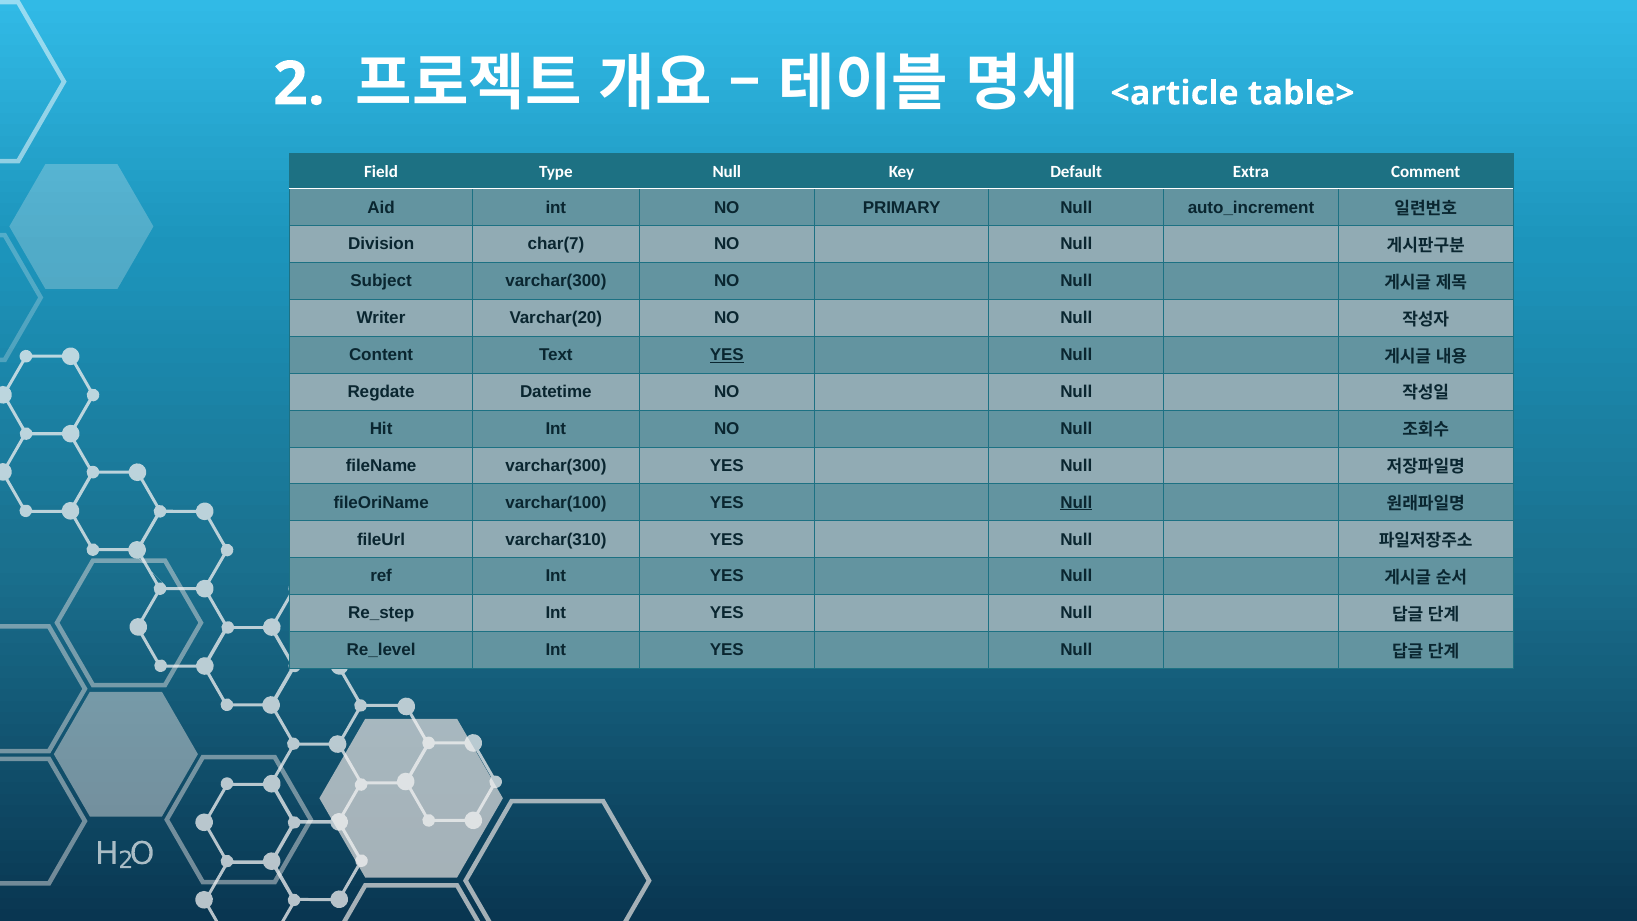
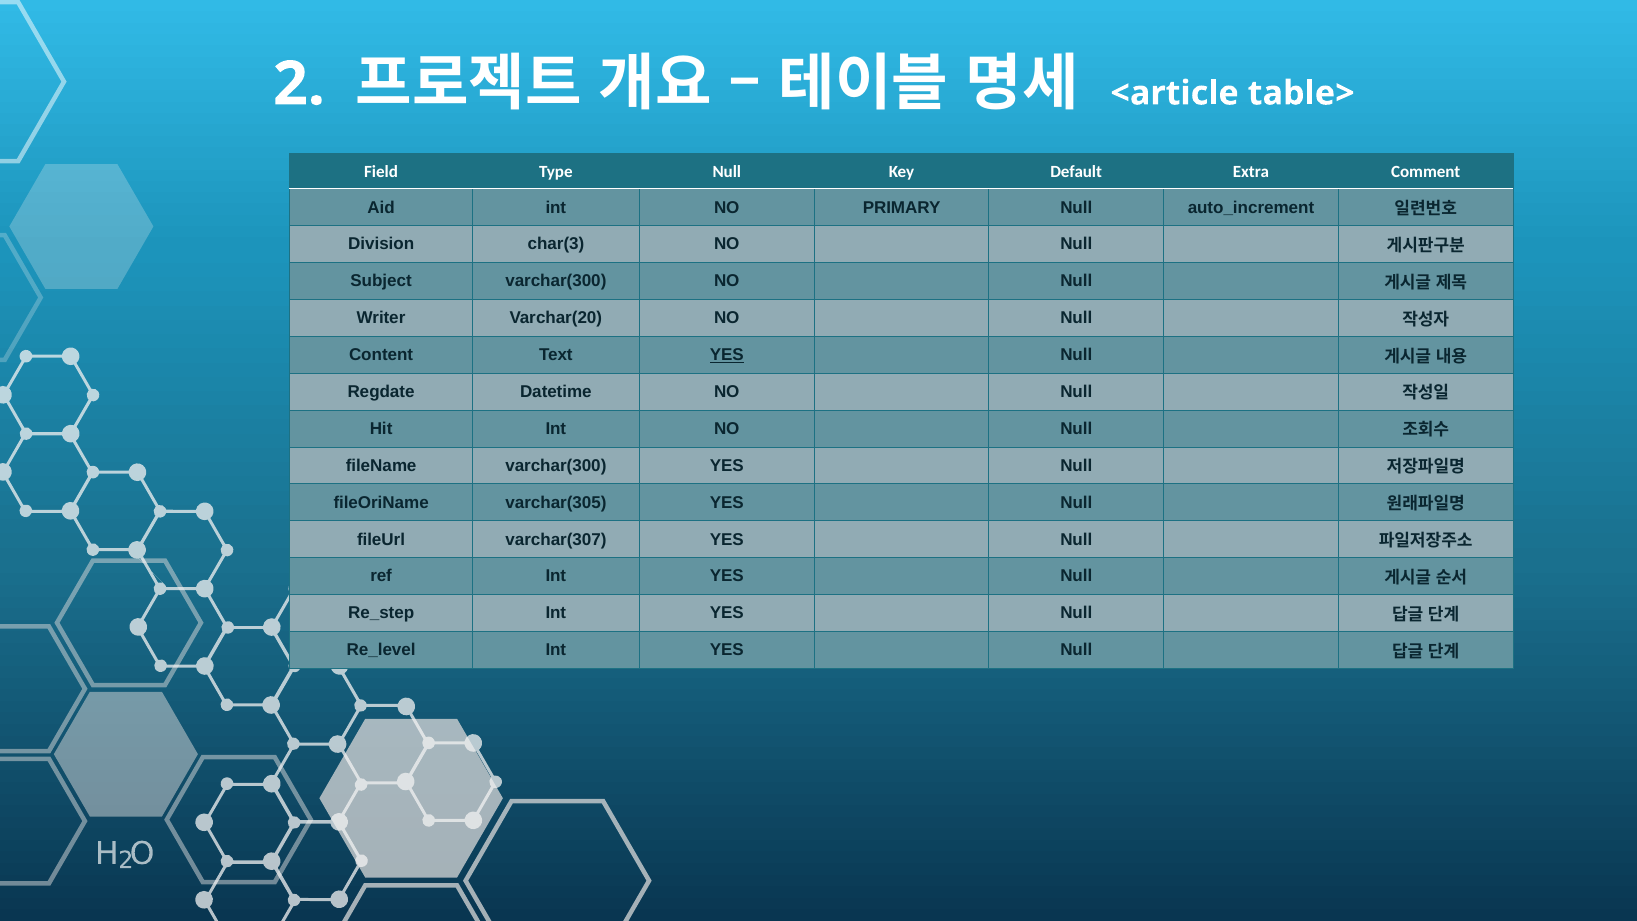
char(7: char(7 -> char(3
varchar(100: varchar(100 -> varchar(305
Null at (1076, 502) underline: present -> none
varchar(310: varchar(310 -> varchar(307
